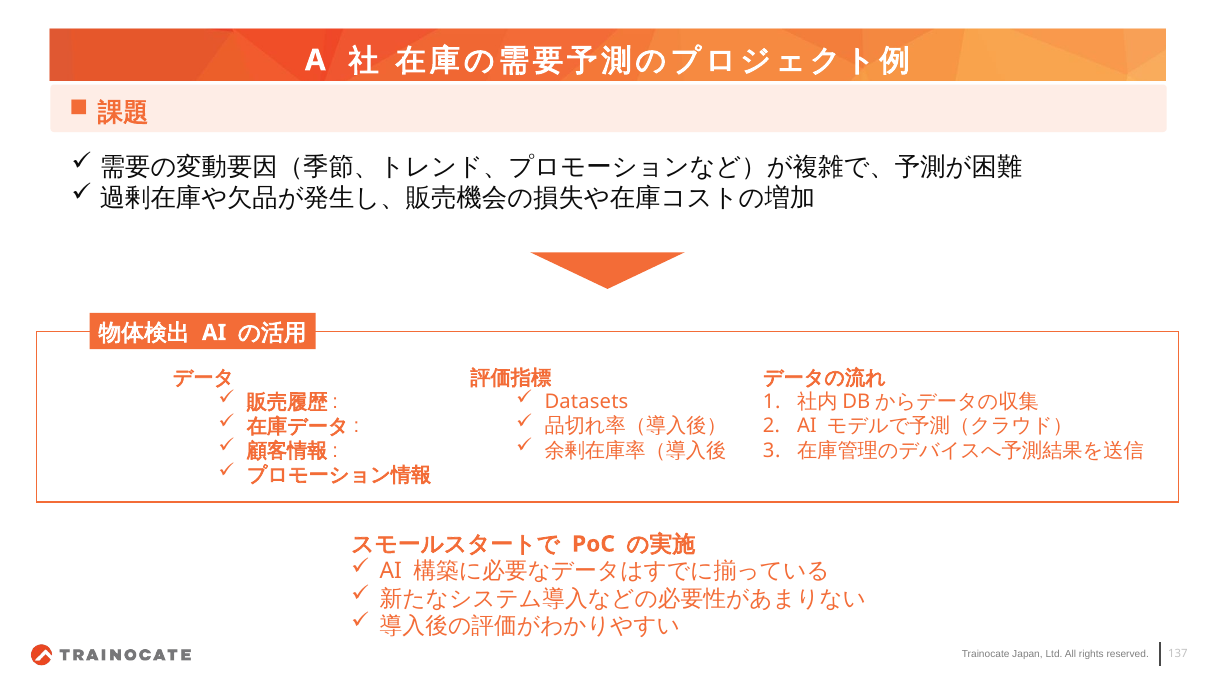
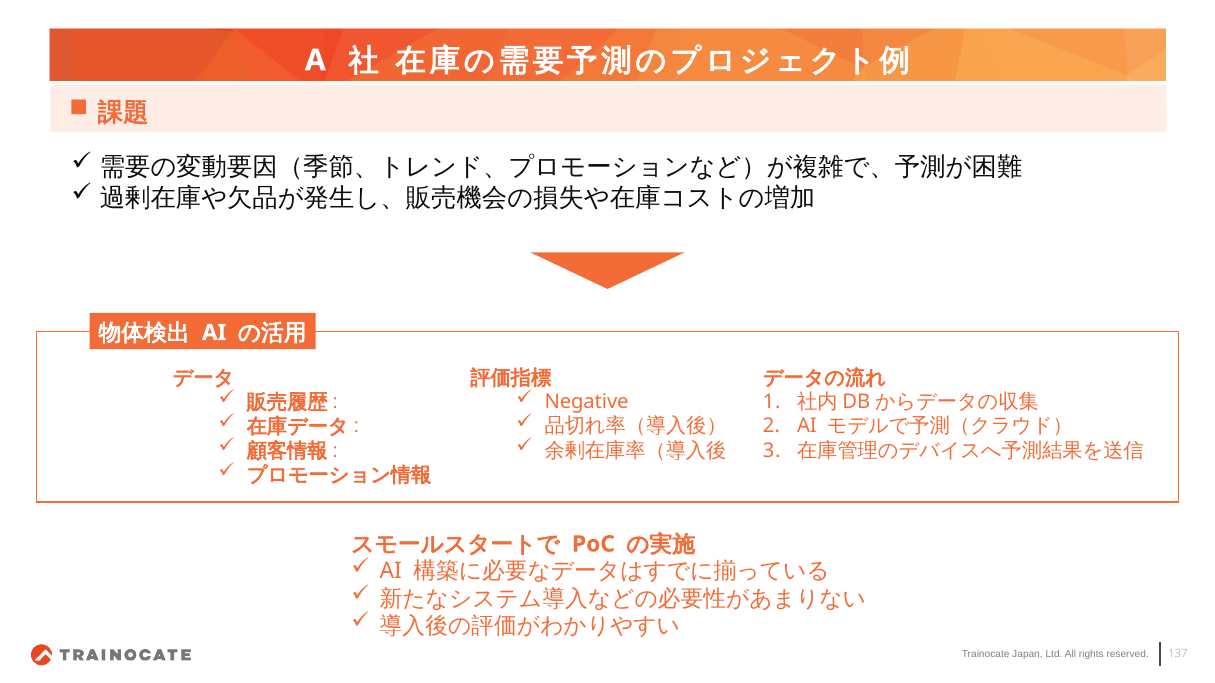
Datasets: Datasets -> Negative
